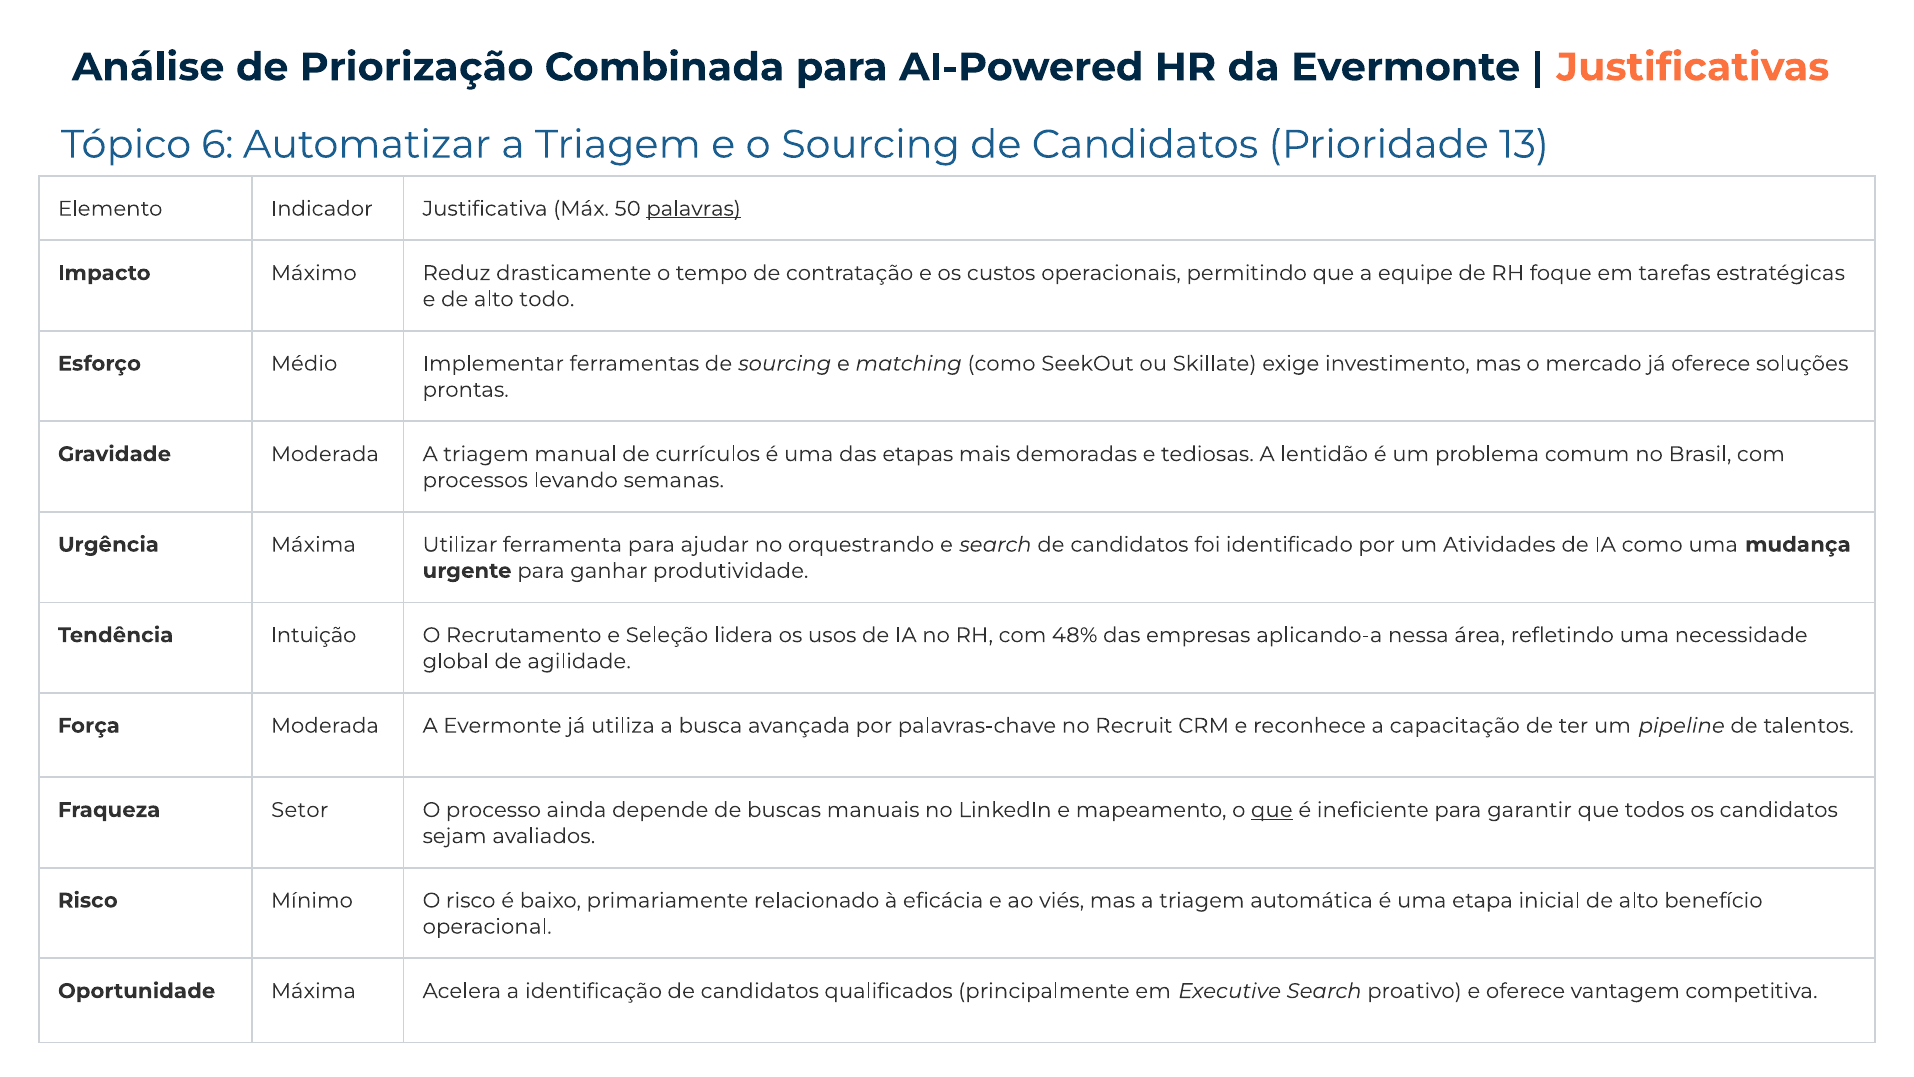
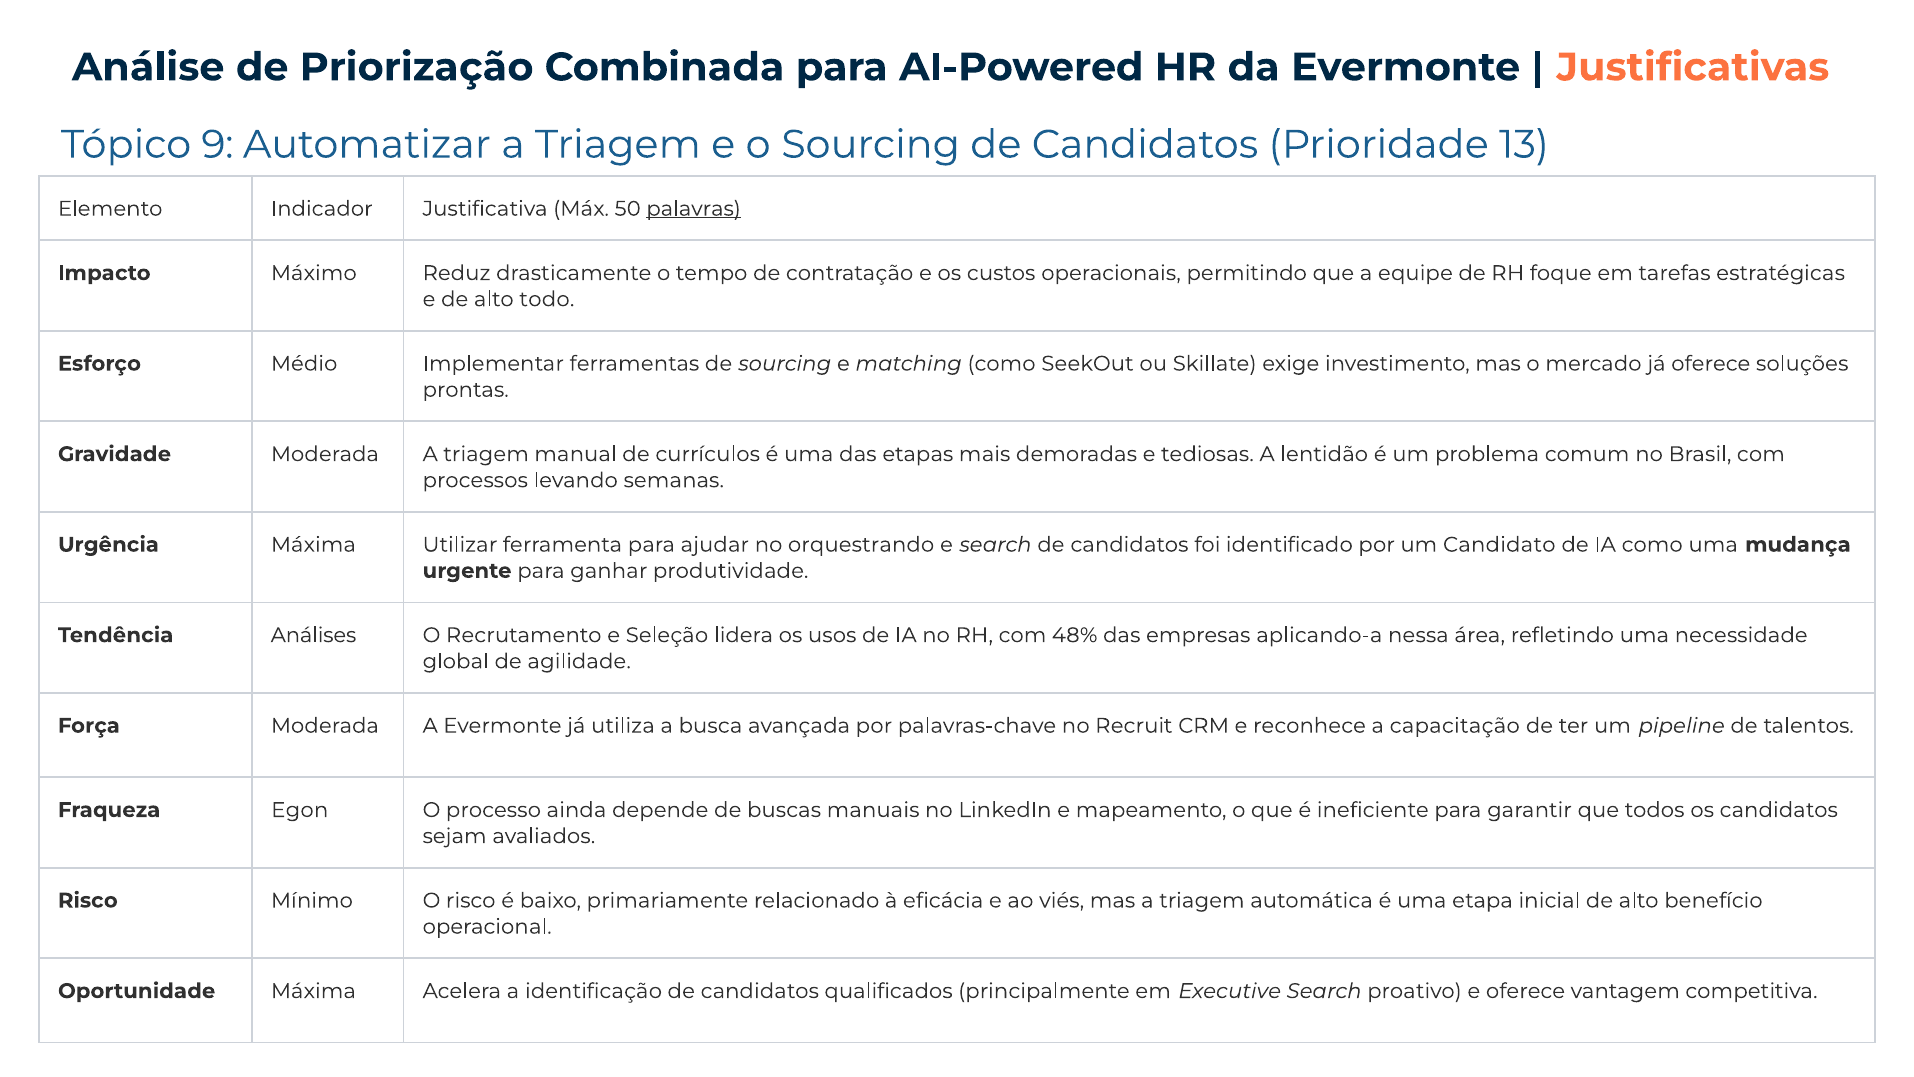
6: 6 -> 9
Atividades: Atividades -> Candidato
Intuição: Intuição -> Análises
Setor: Setor -> Egon
que at (1272, 810) underline: present -> none
